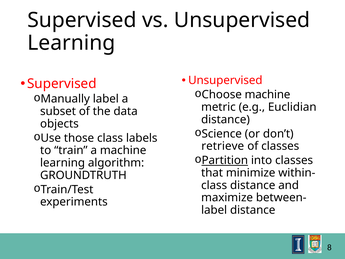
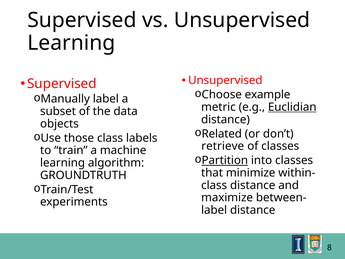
Choose machine: machine -> example
Euclidian underline: none -> present
Science: Science -> Related
